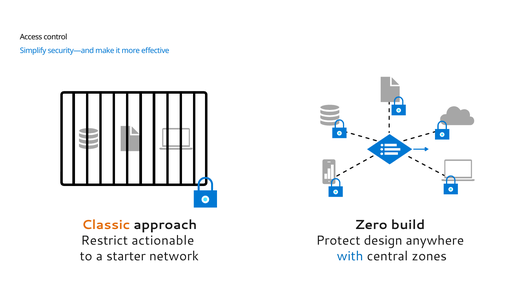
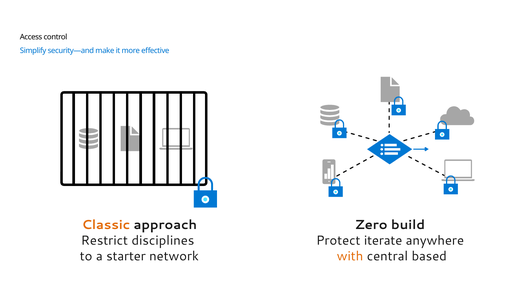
actionable: actionable -> disciplines
design: design -> iterate
with colour: blue -> orange
zones: zones -> based
